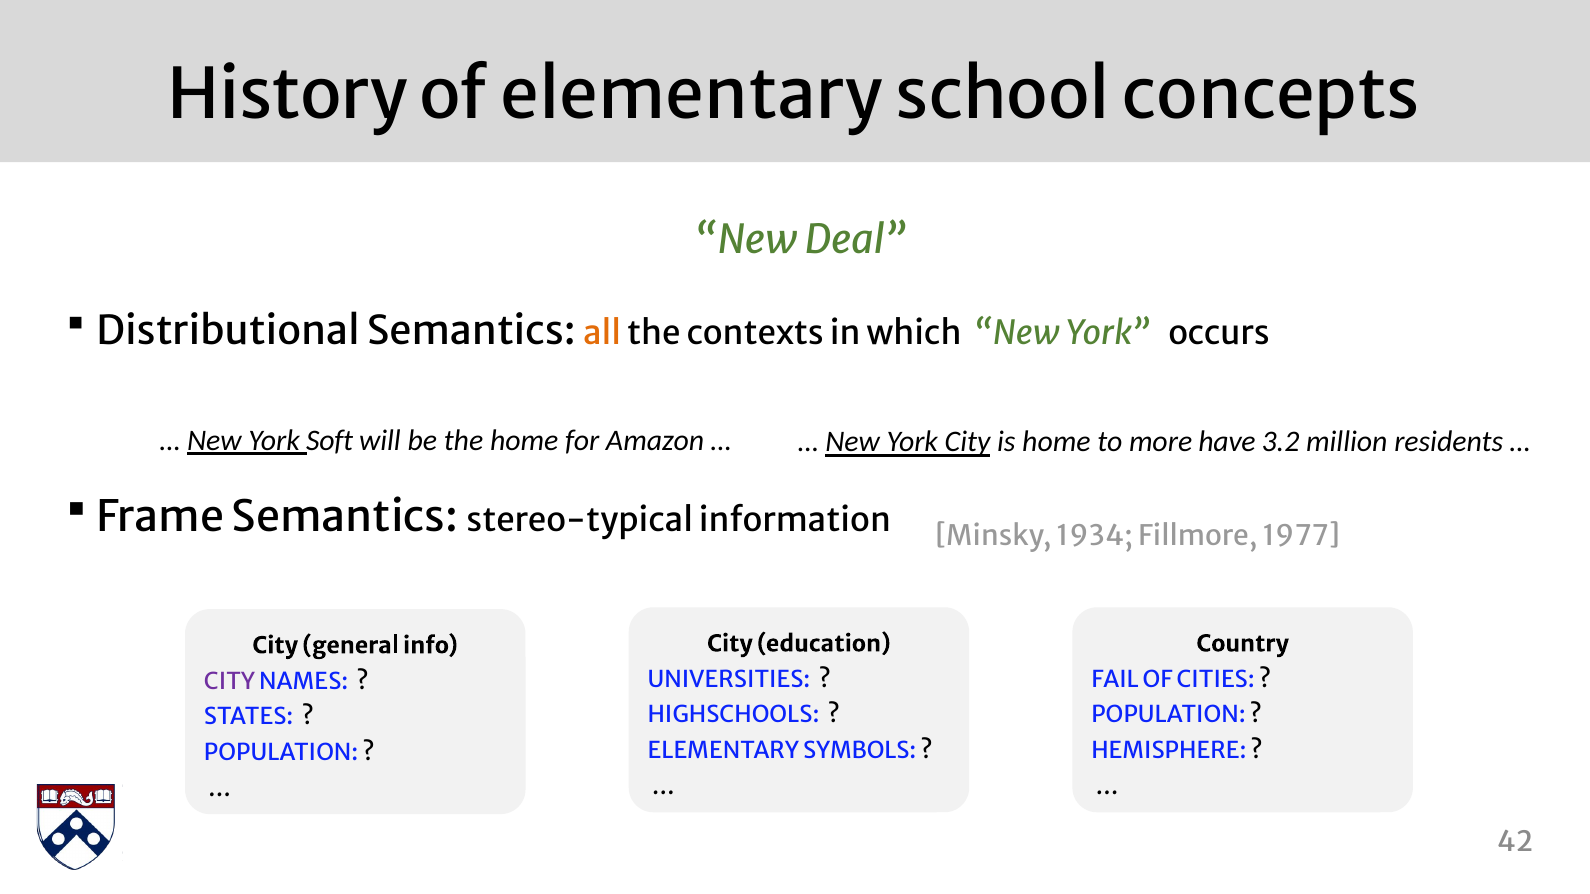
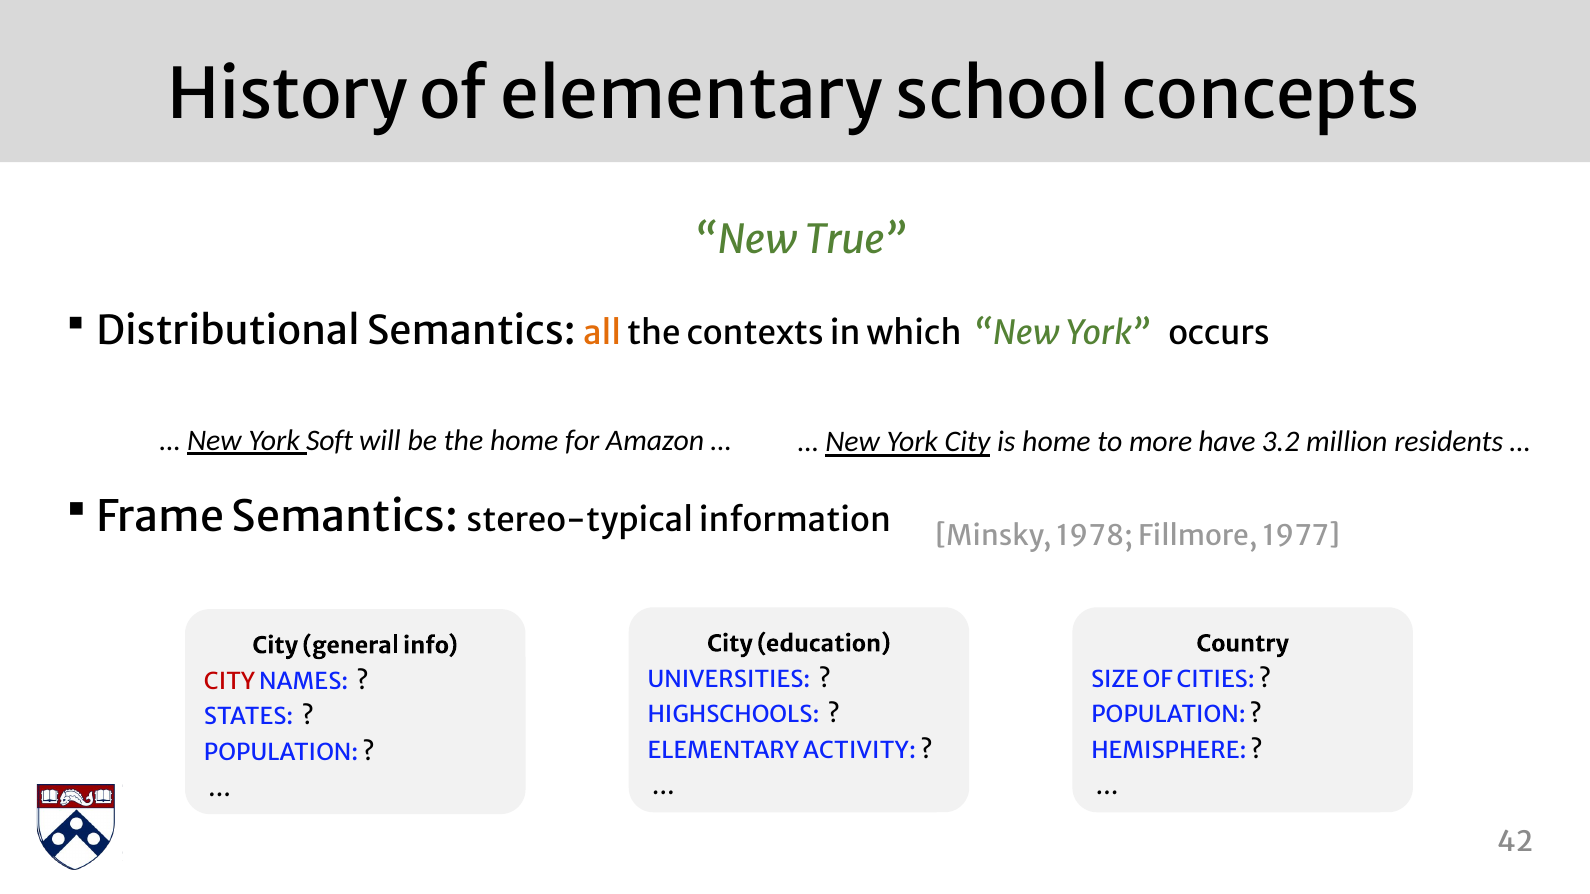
Deal: Deal -> True
1934: 1934 -> 1978
FAIL: FAIL -> SIZE
CITY at (230, 682) colour: purple -> red
SYMBOLS: SYMBOLS -> ACTIVITY
